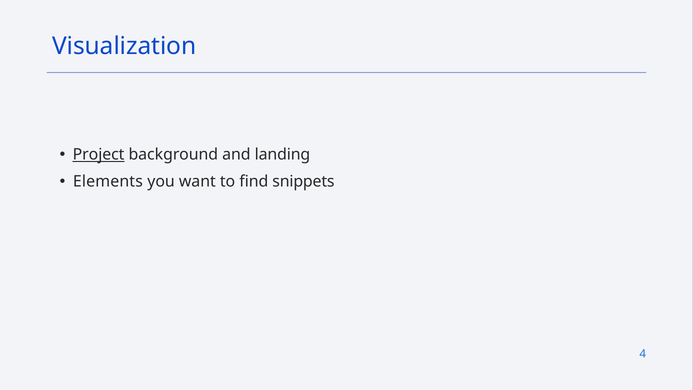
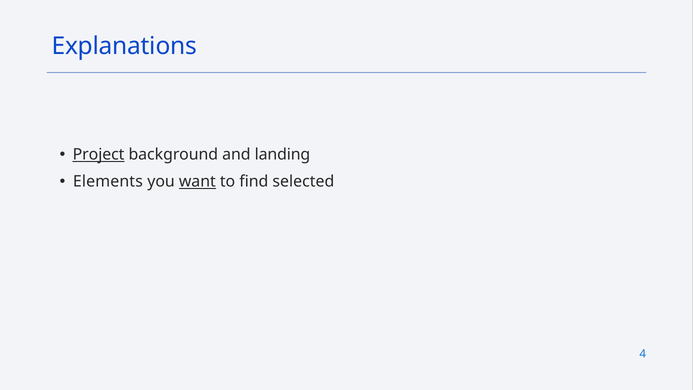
Visualization: Visualization -> Explanations
want underline: none -> present
snippets: snippets -> selected
